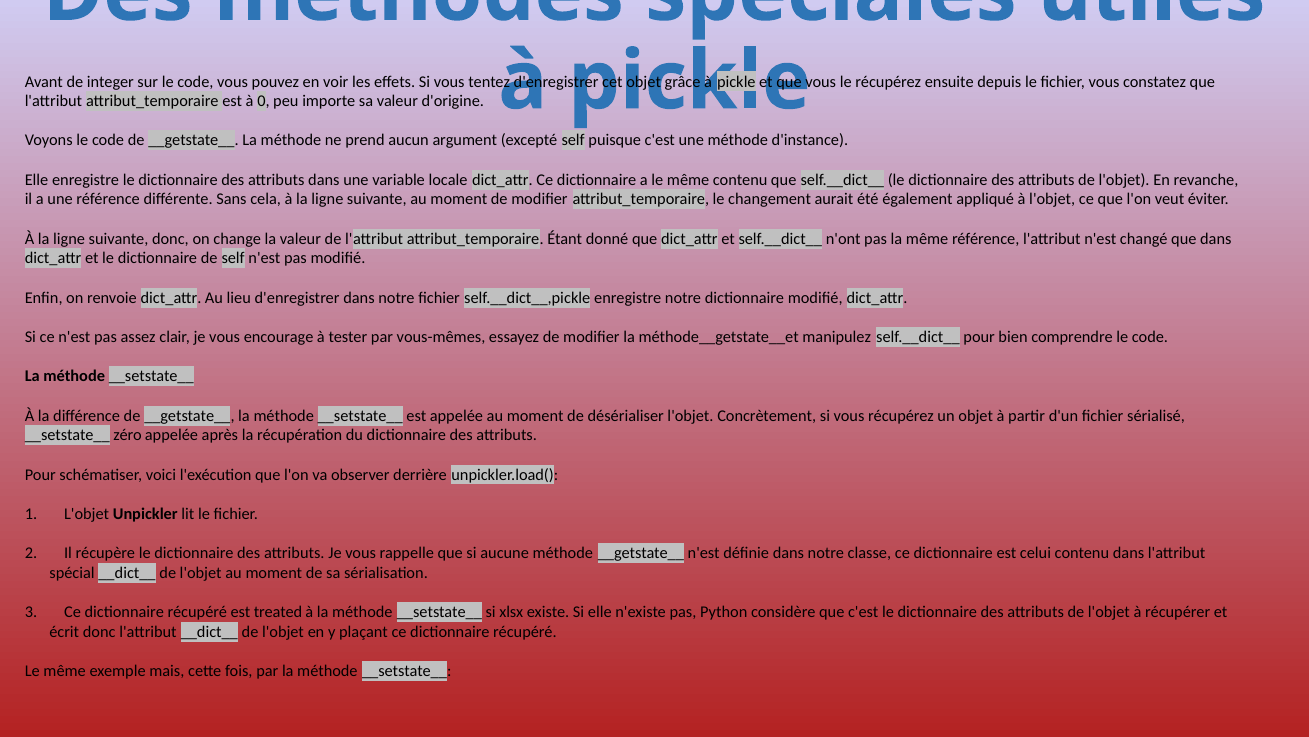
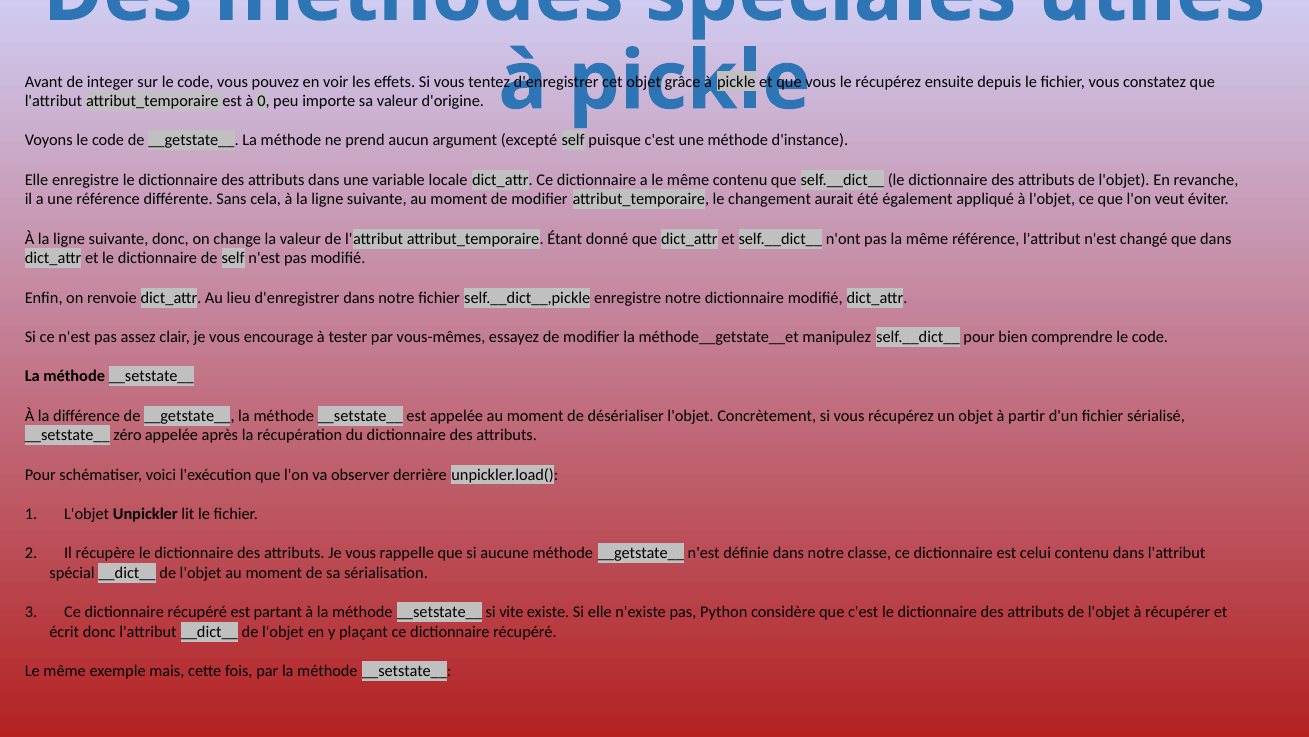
treated: treated -> partant
xlsx: xlsx -> vite
